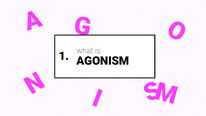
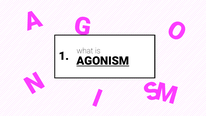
AGONISM underline: none -> present
